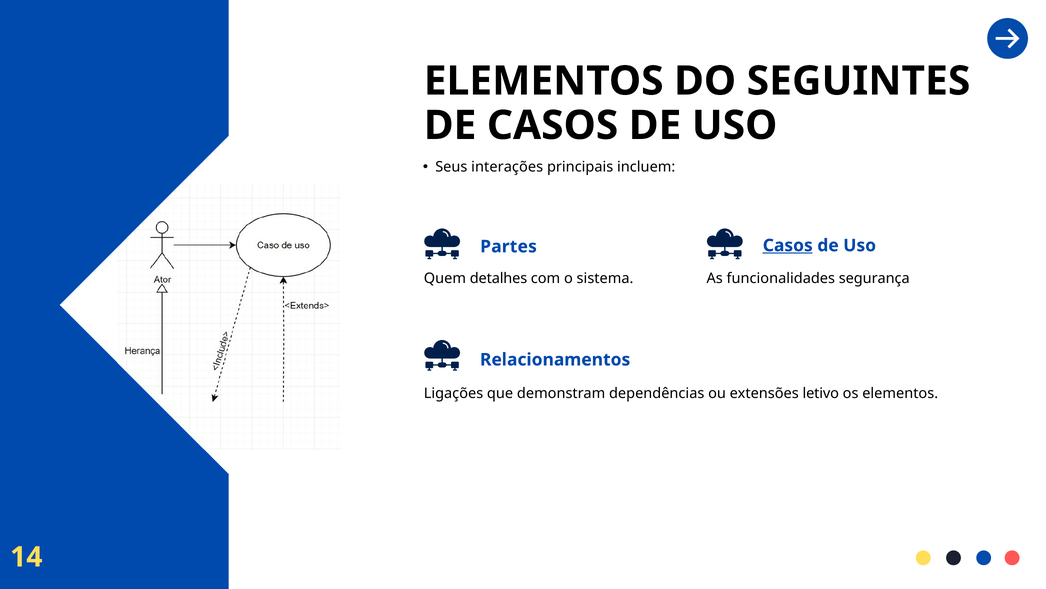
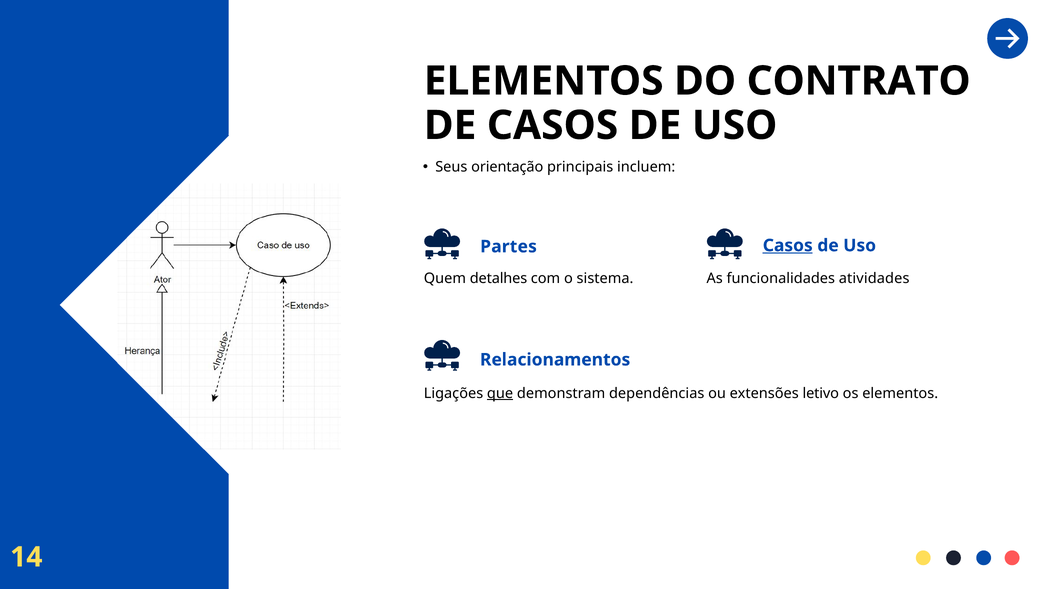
SEGUINTES: SEGUINTES -> CONTRATO
interações: interações -> orientação
segurança: segurança -> atividades
que underline: none -> present
